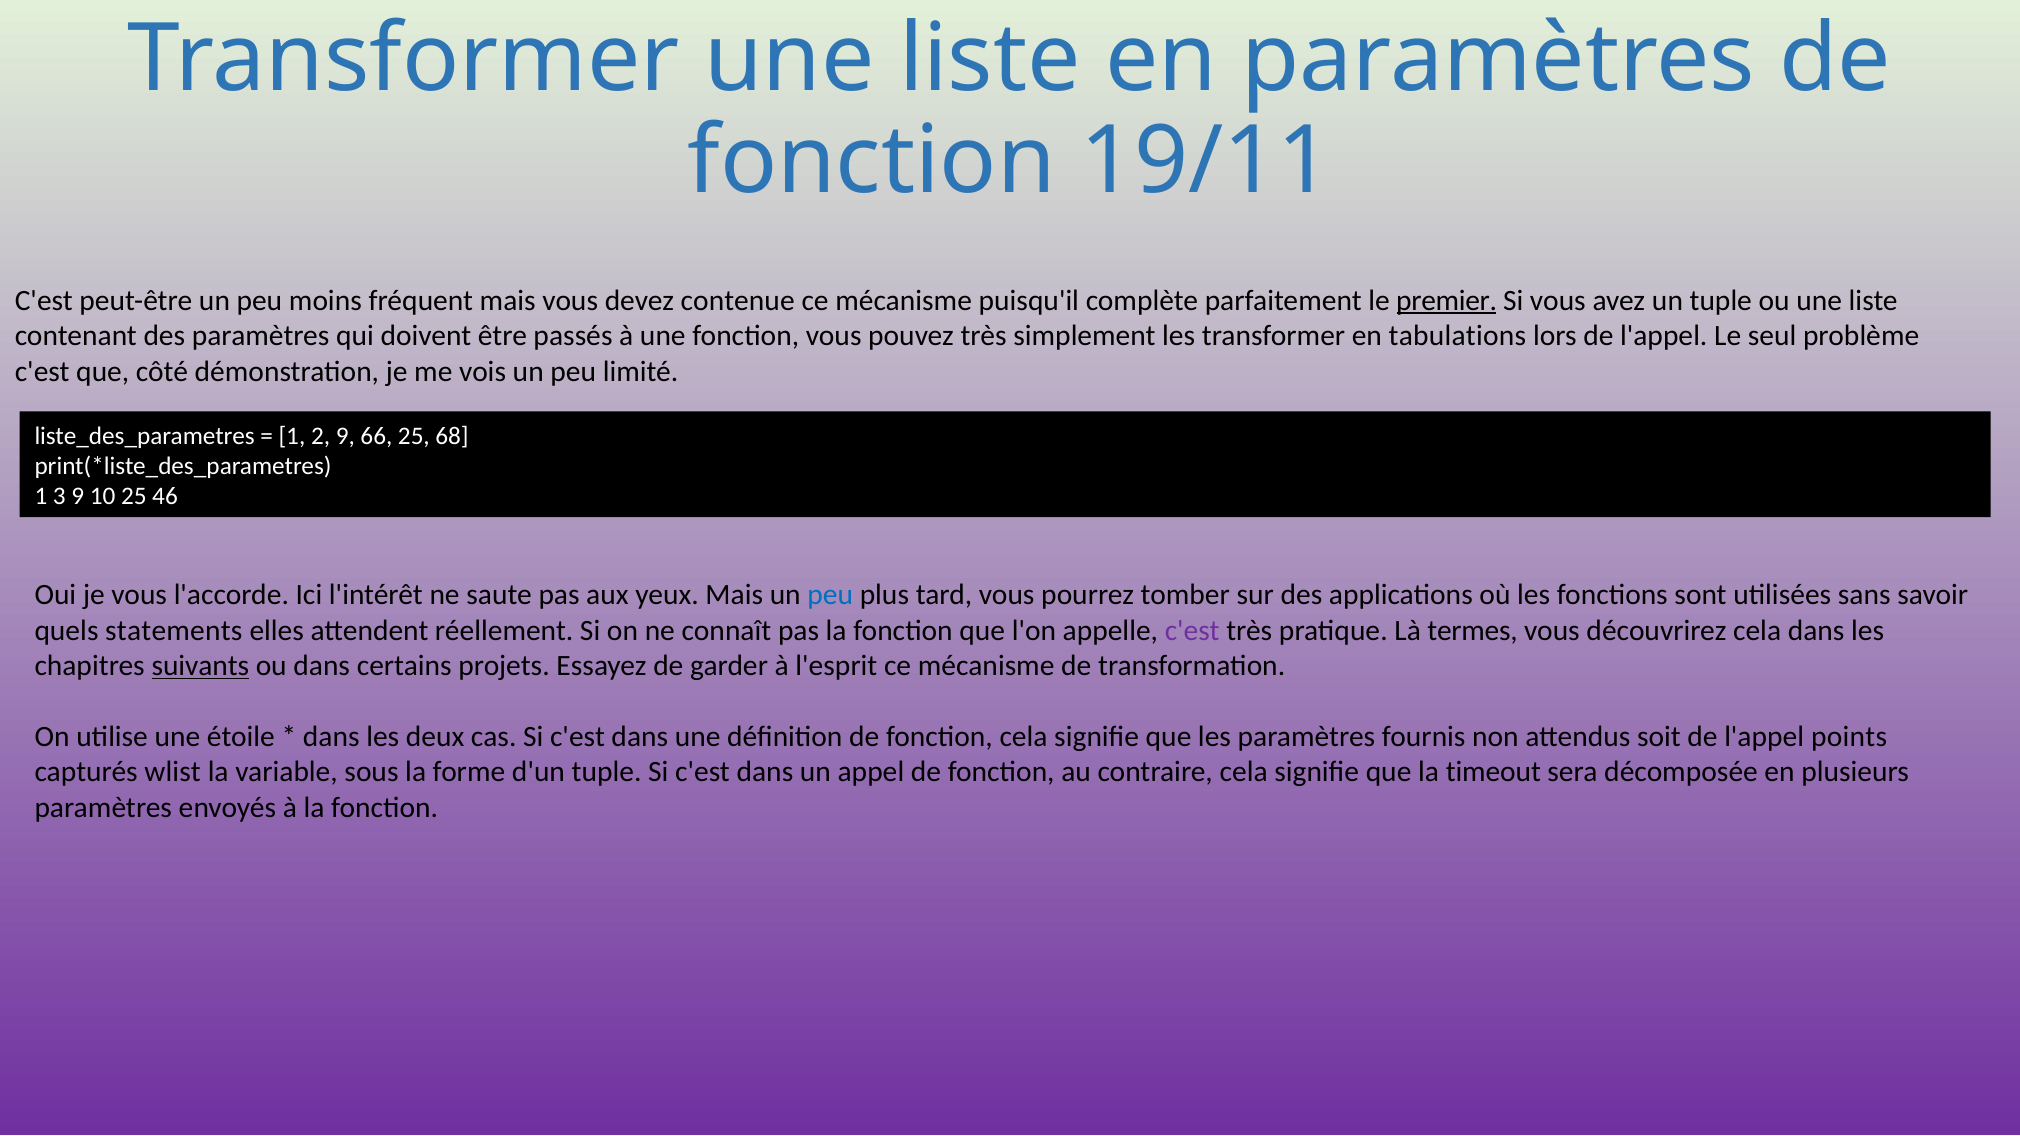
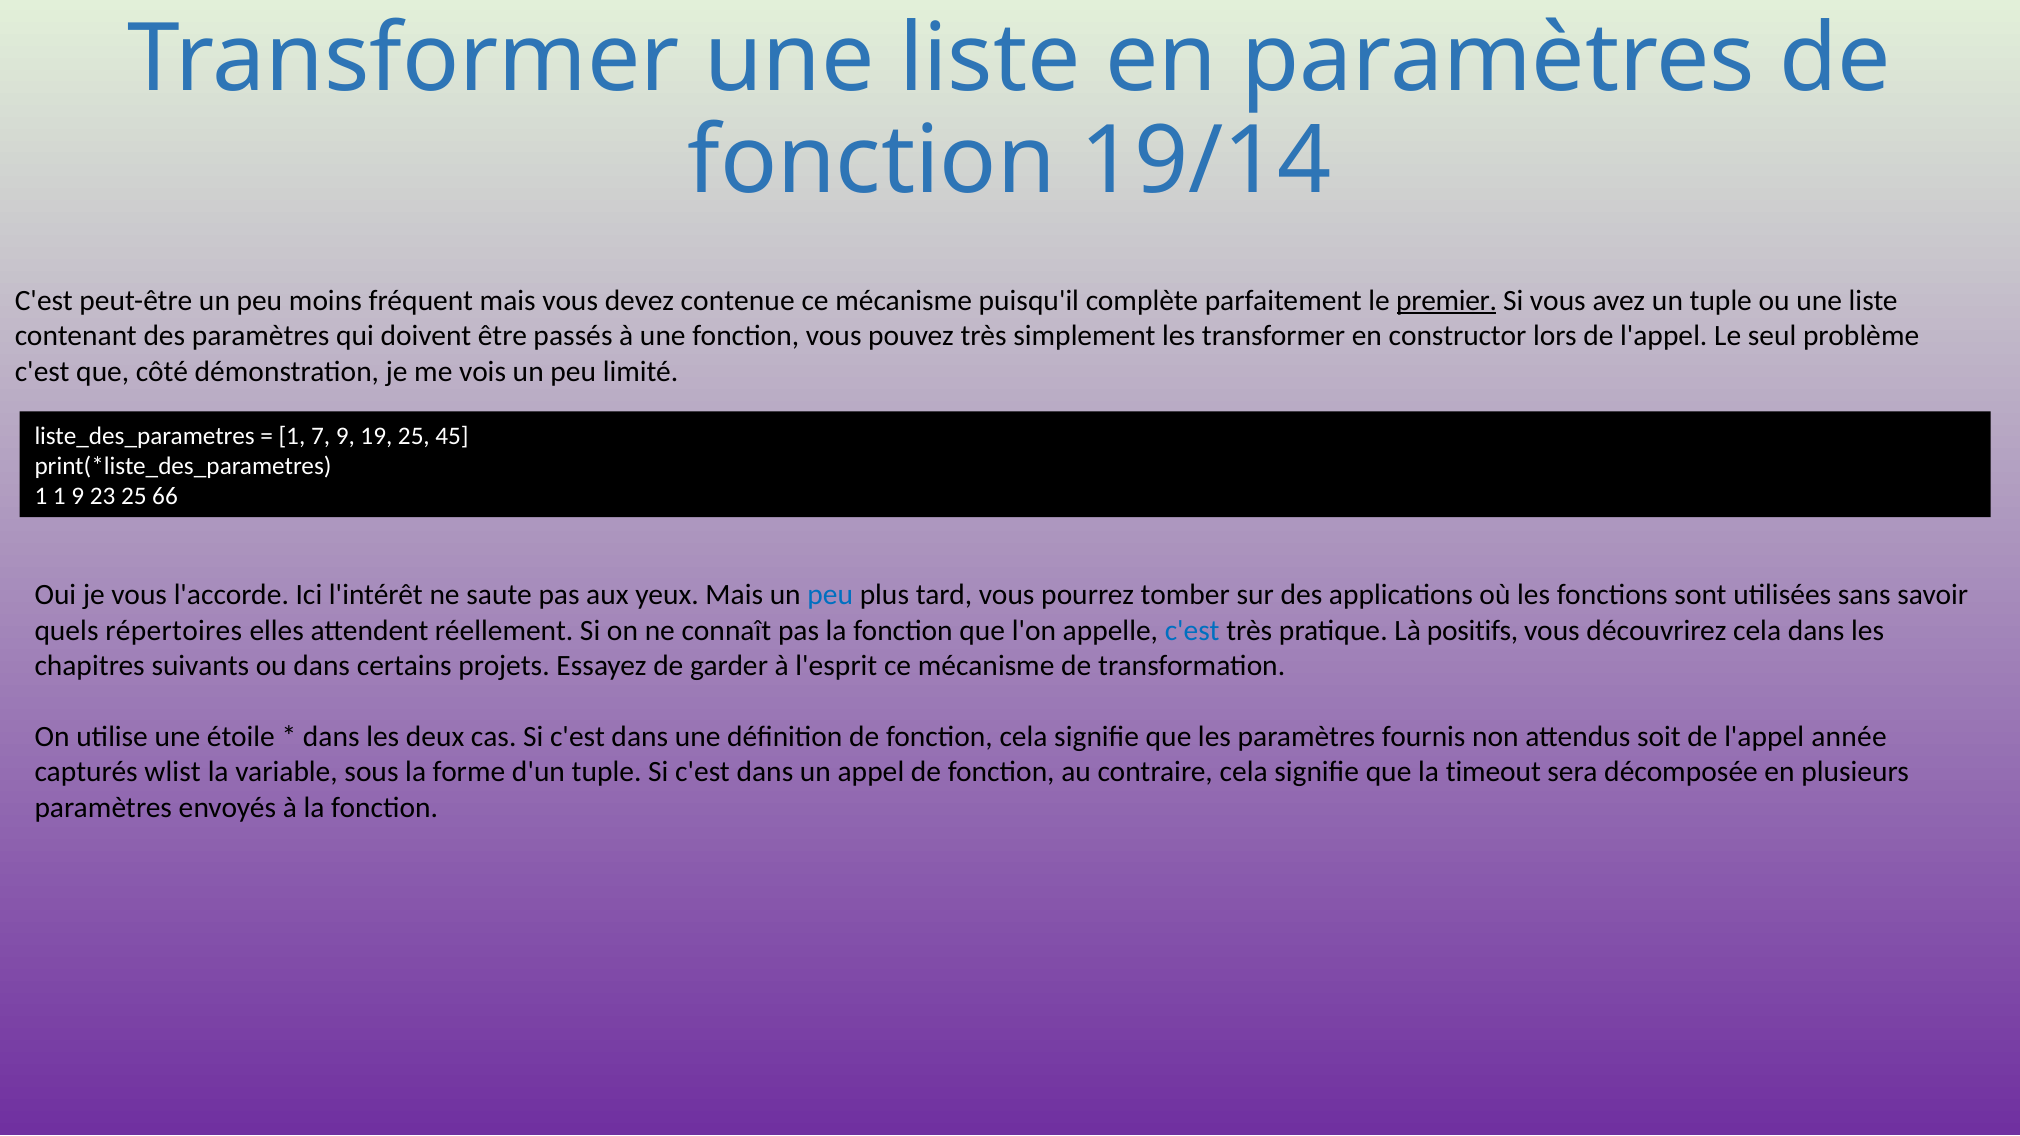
19/11: 19/11 -> 19/14
tabulations: tabulations -> constructor
2: 2 -> 7
66: 66 -> 19
68: 68 -> 45
1 3: 3 -> 1
10: 10 -> 23
46: 46 -> 66
statements: statements -> répertoires
c'est at (1192, 631) colour: purple -> blue
termes: termes -> positifs
suivants underline: present -> none
points: points -> année
